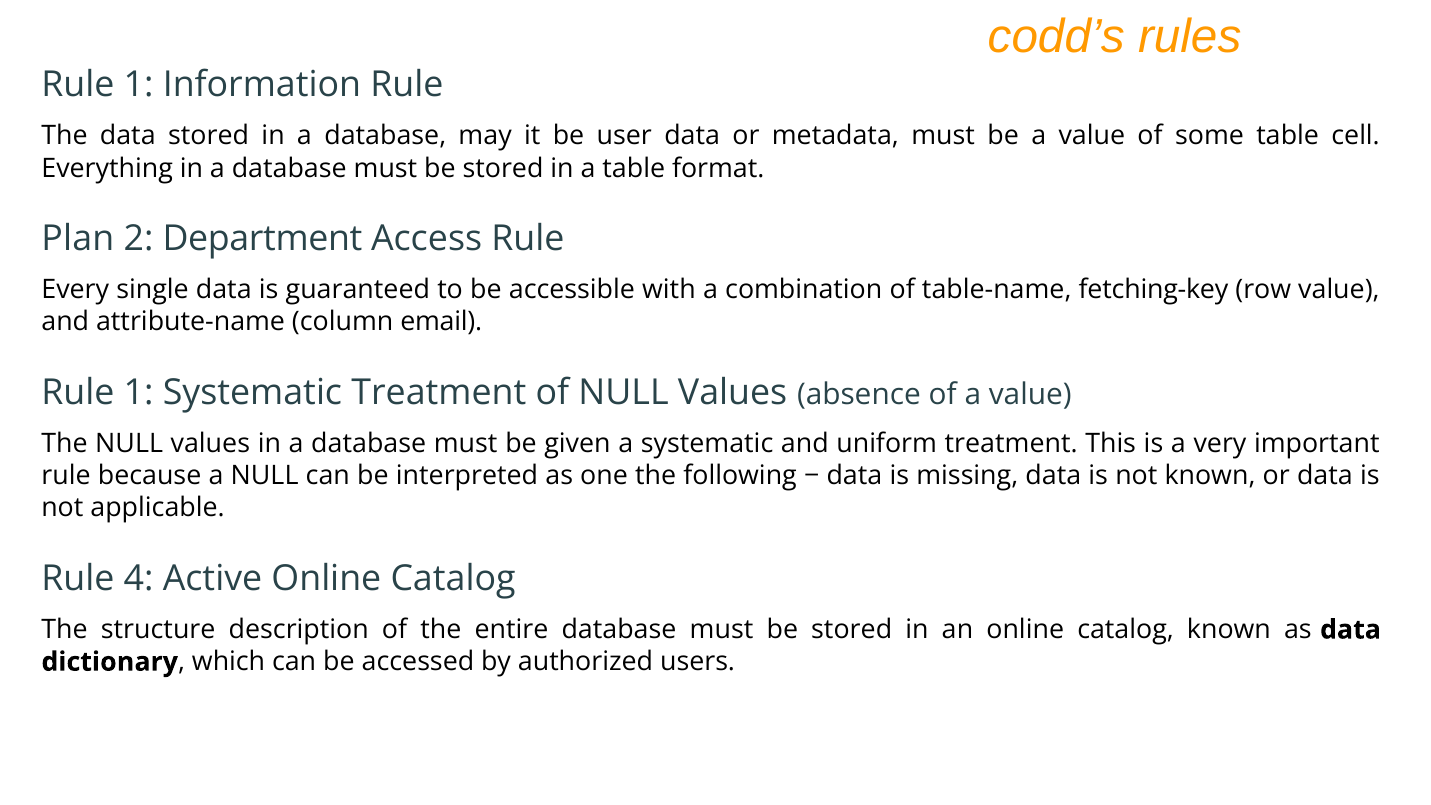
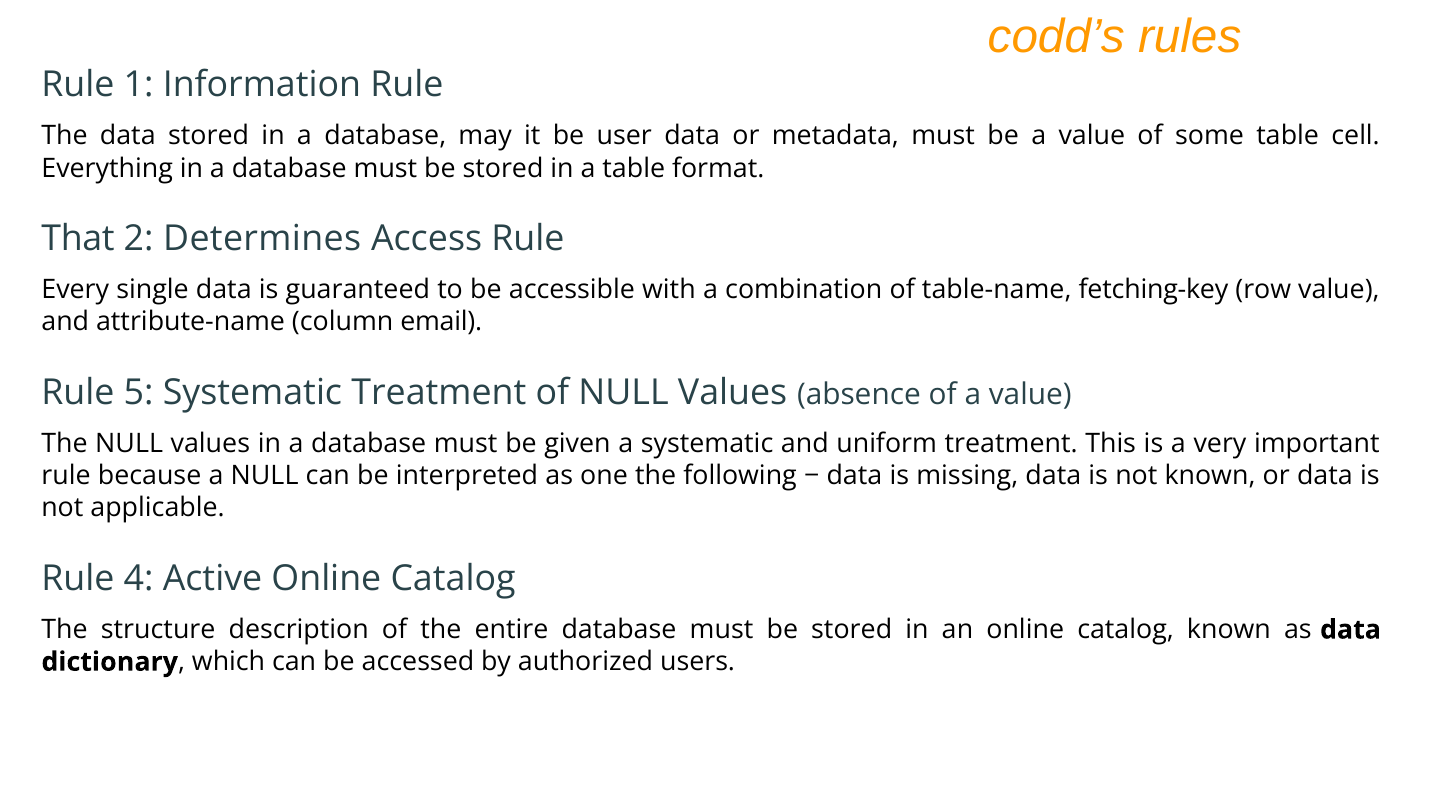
Plan: Plan -> That
Department: Department -> Determines
1 at (139, 392): 1 -> 5
